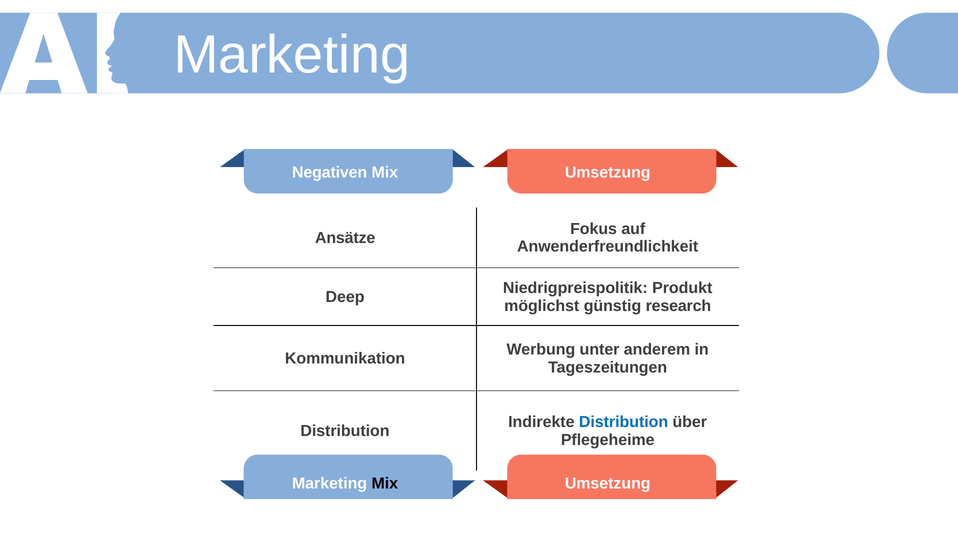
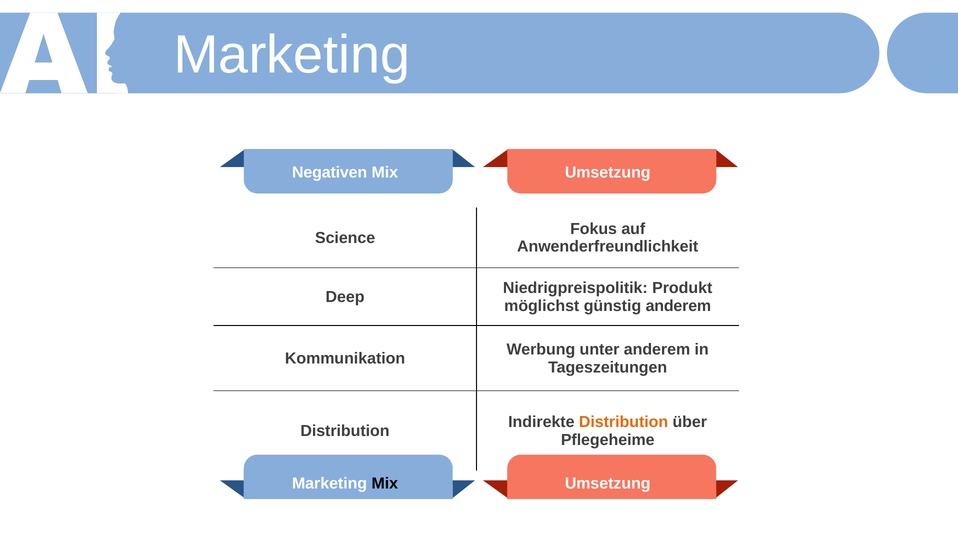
Ansätze: Ansätze -> Science
günstig research: research -> anderem
Distribution at (624, 422) colour: blue -> orange
